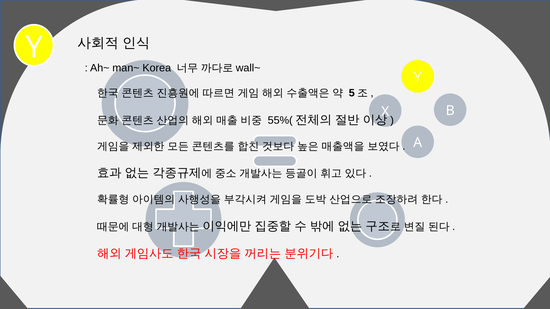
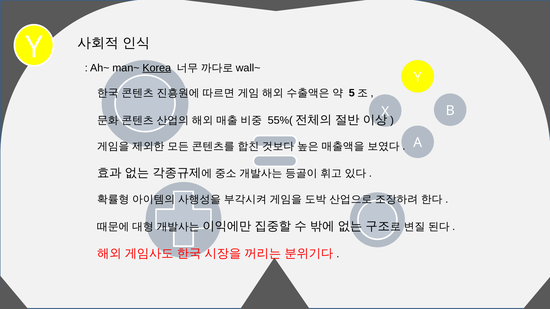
Korea underline: none -> present
